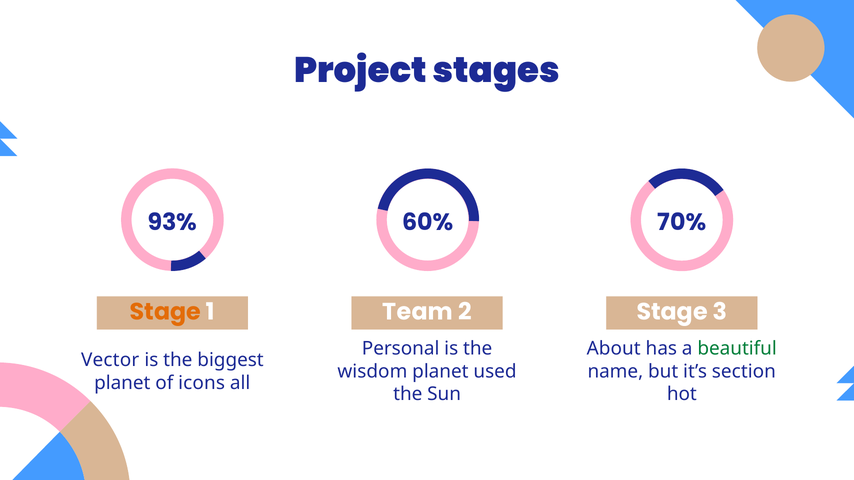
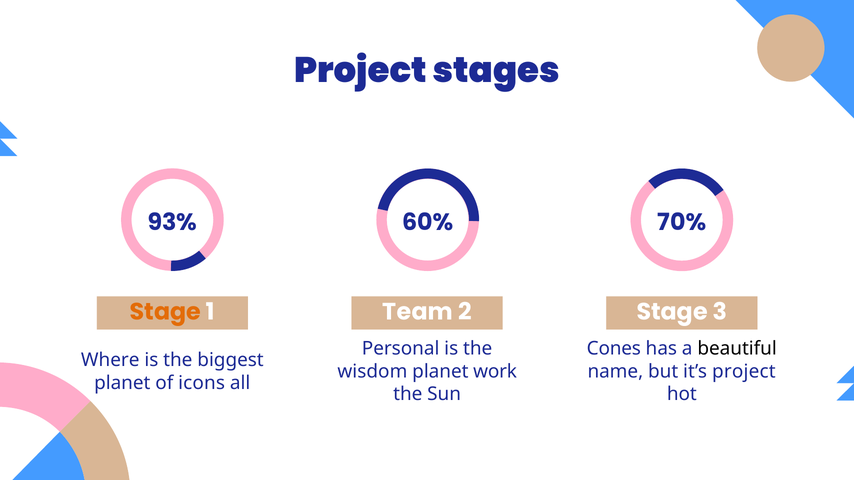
About: About -> Cones
beautiful colour: green -> black
Vector: Vector -> Where
used: used -> work
it’s section: section -> project
